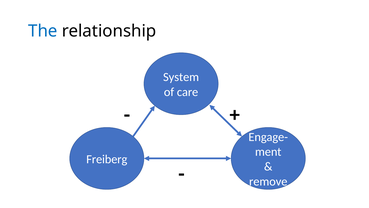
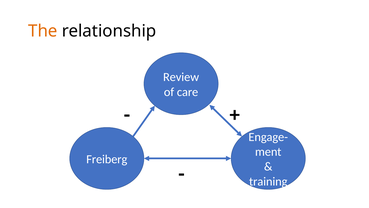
The colour: blue -> orange
System: System -> Review
remove: remove -> training
